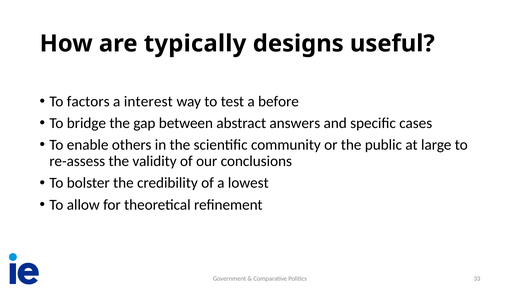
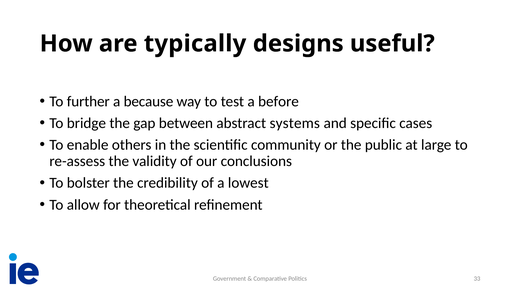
factors: factors -> further
interest: interest -> because
answers: answers -> systems
